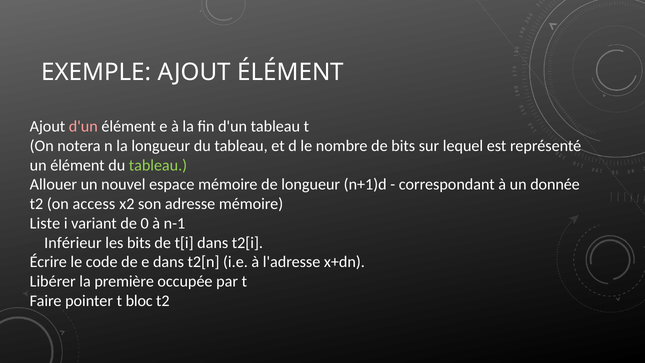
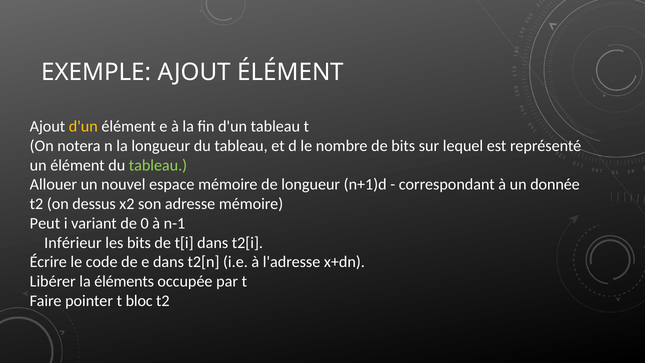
d'un at (83, 126) colour: pink -> yellow
access: access -> dessus
Liste: Liste -> Peut
première: première -> éléments
